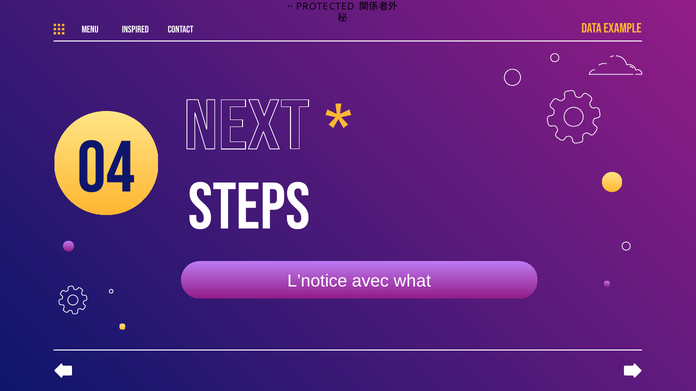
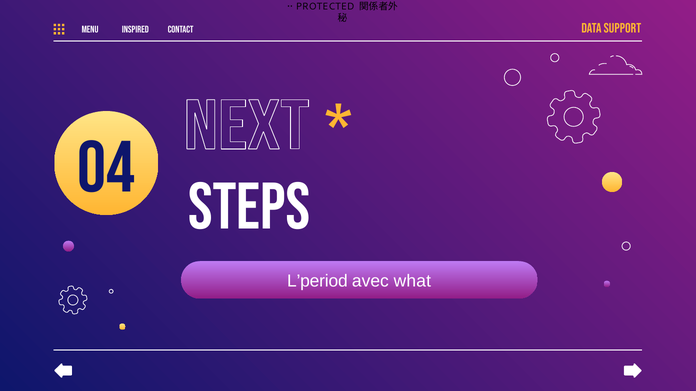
EXAMPLE: EXAMPLE -> SUPPORT
L’notice: L’notice -> L’period
